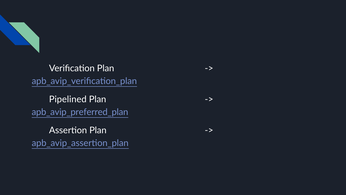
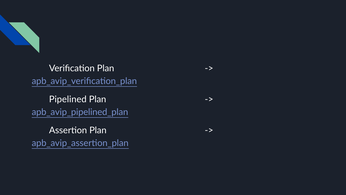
apb_avip_preferred_plan: apb_avip_preferred_plan -> apb_avip_pipelined_plan
